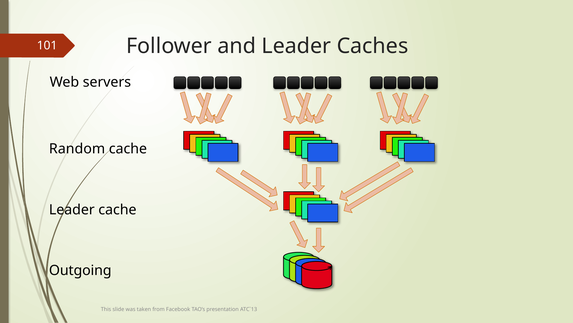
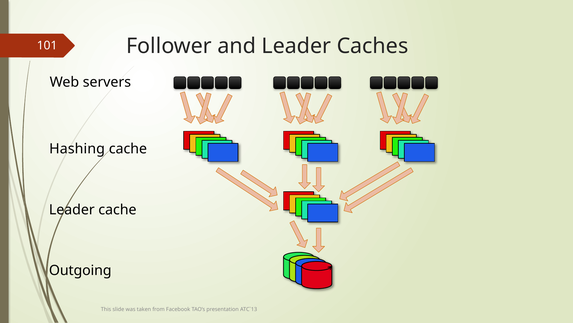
Random: Random -> Hashing
